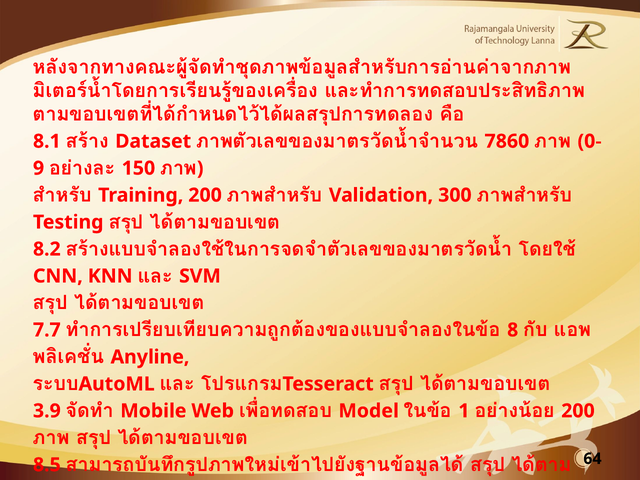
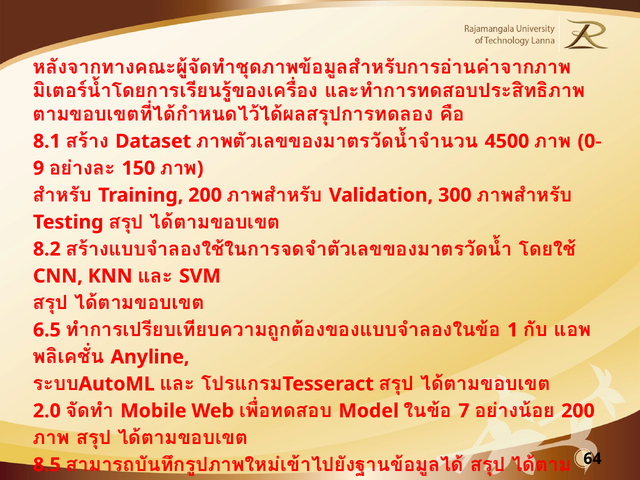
7860: 7860 -> 4500
7.7: 7.7 -> 6.5
8: 8 -> 1
1: 1 -> 7
3.9: 3.9 -> 2.0
